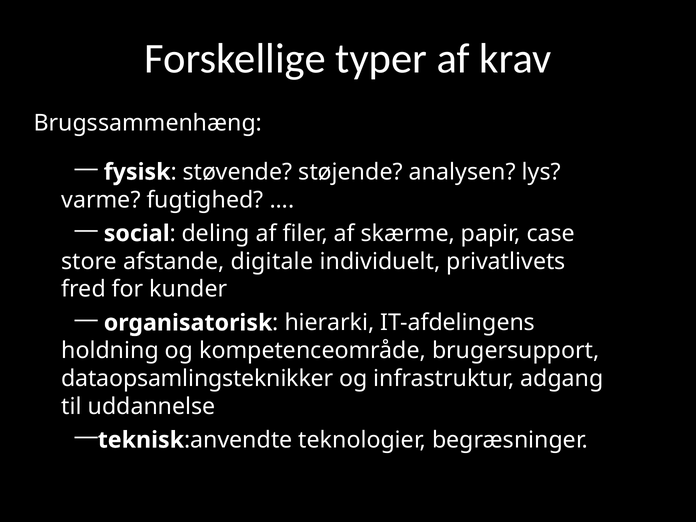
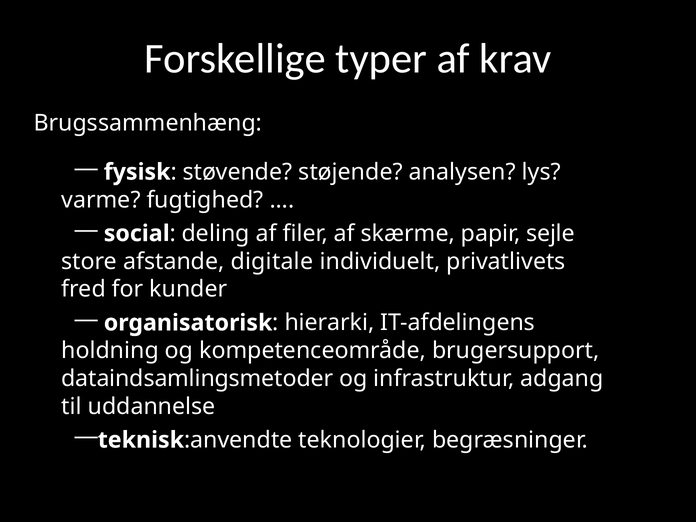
case: case -> sejle
dataopsamlingsteknikker: dataopsamlingsteknikker -> dataindsamlingsmetoder
